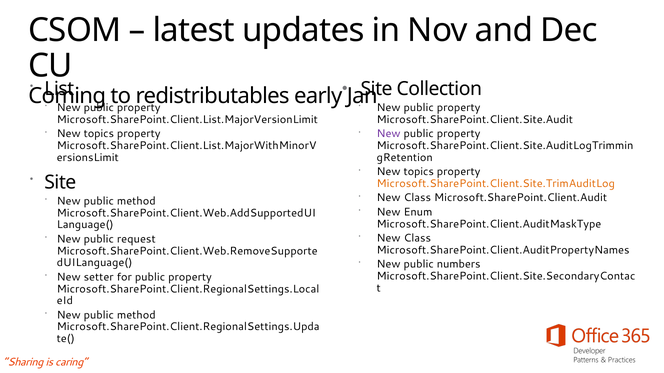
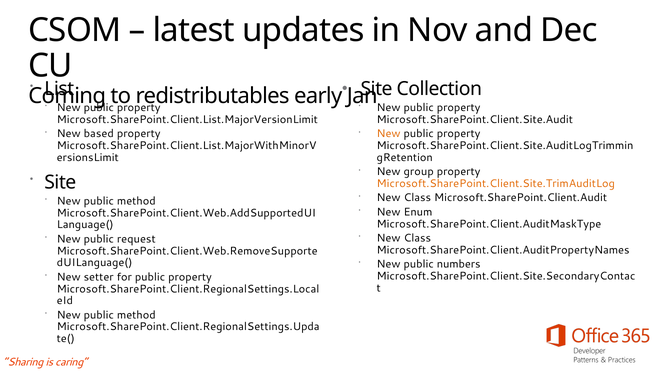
topics at (99, 134): topics -> based
New at (389, 134) colour: purple -> orange
topics at (419, 172): topics -> group
